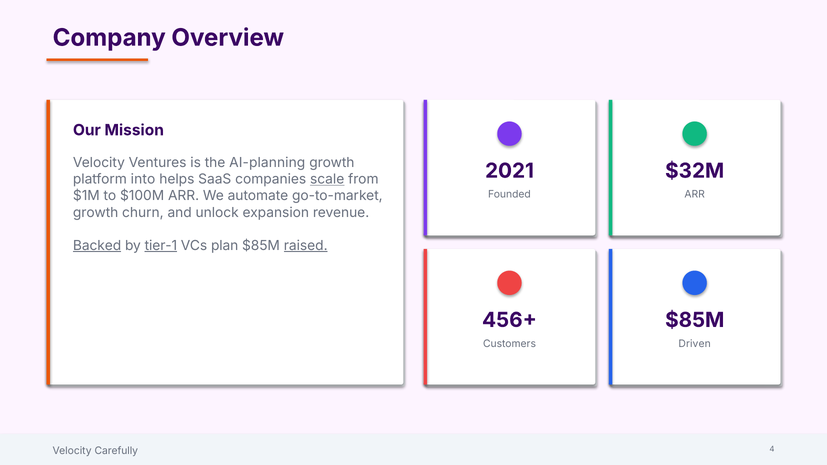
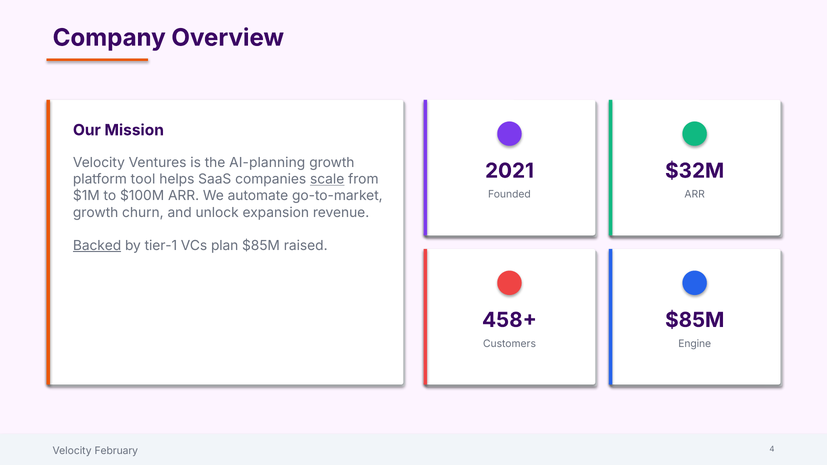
into: into -> tool
tier-1 underline: present -> none
raised underline: present -> none
456+: 456+ -> 458+
Driven: Driven -> Engine
Carefully: Carefully -> February
